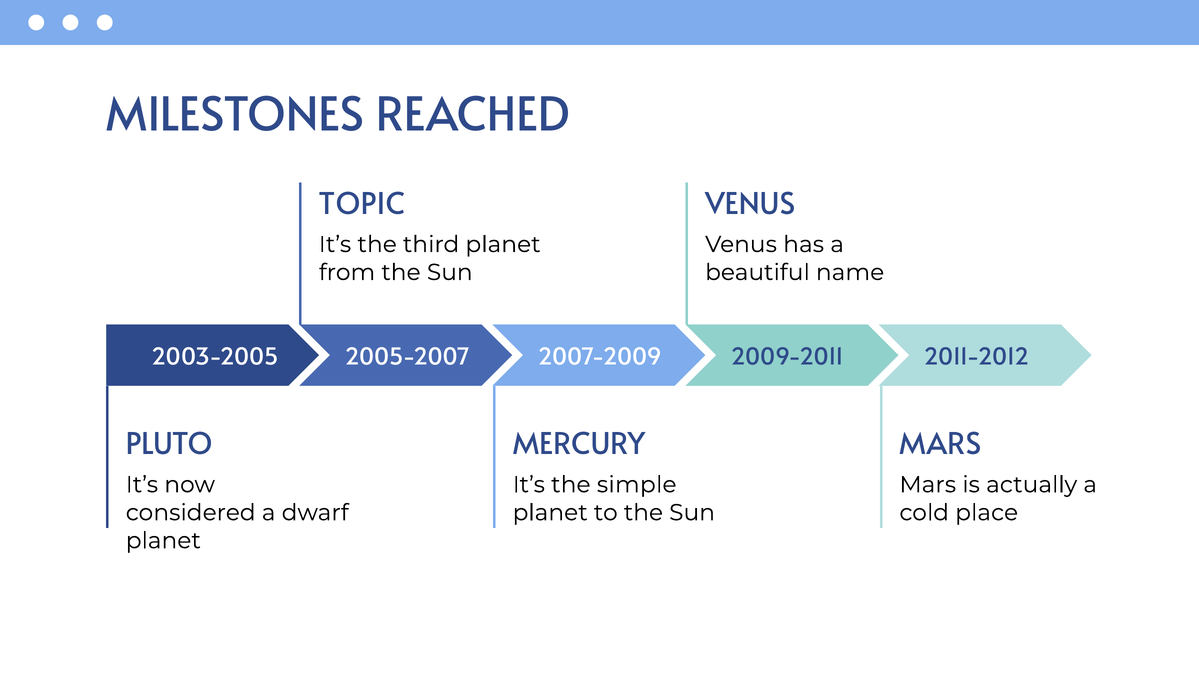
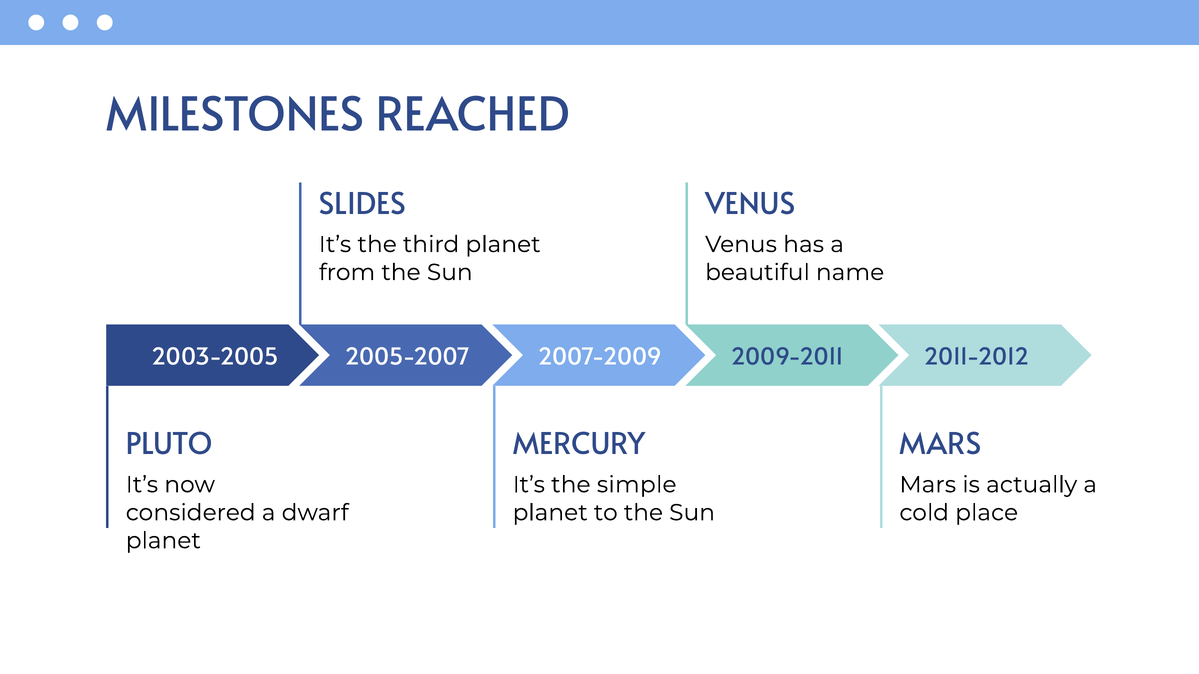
TOPIC: TOPIC -> SLIDES
